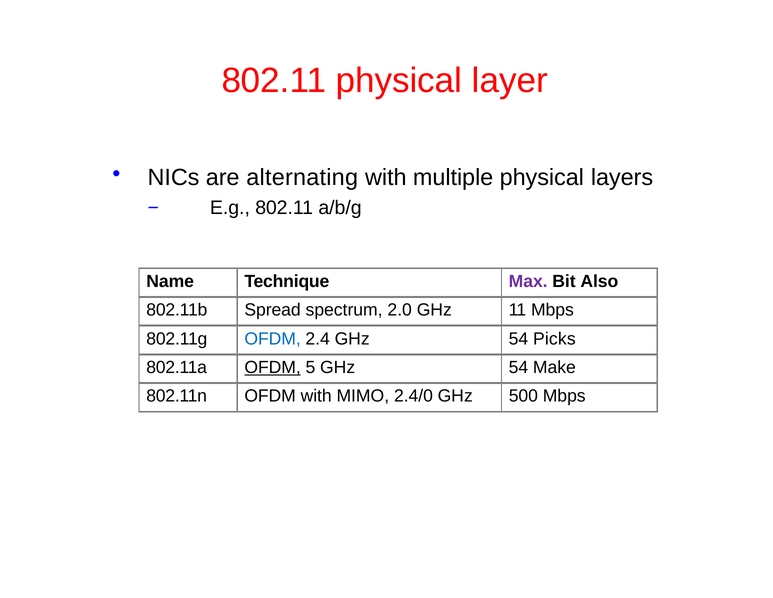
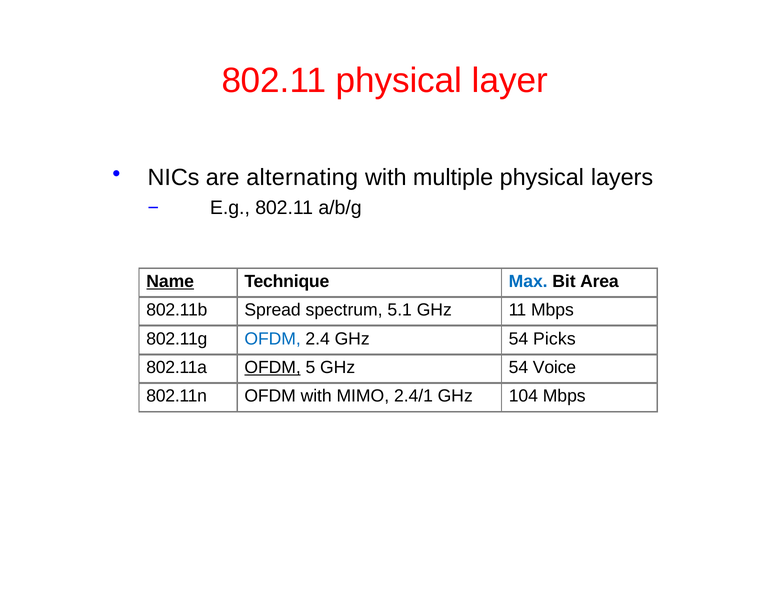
Name underline: none -> present
Max colour: purple -> blue
Also: Also -> Area
2.0: 2.0 -> 5.1
Make: Make -> Voice
2.4/0: 2.4/0 -> 2.4/1
500: 500 -> 104
